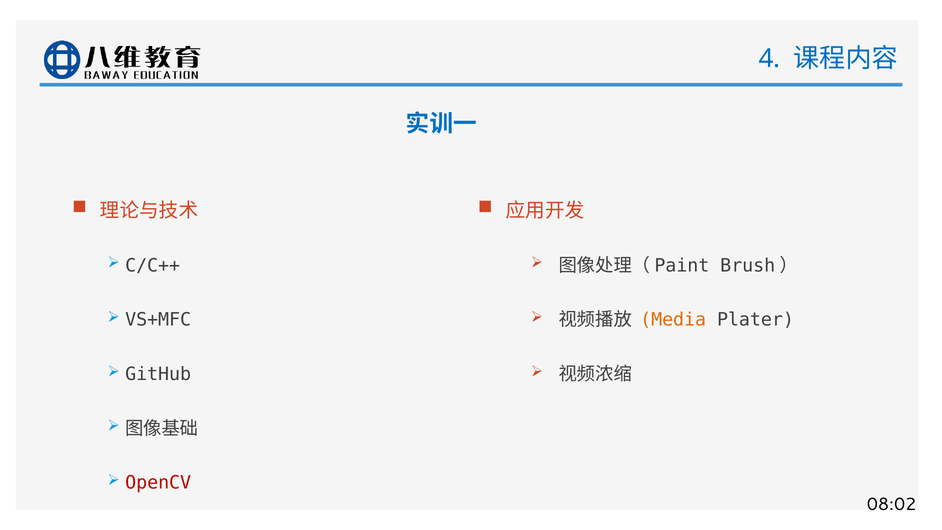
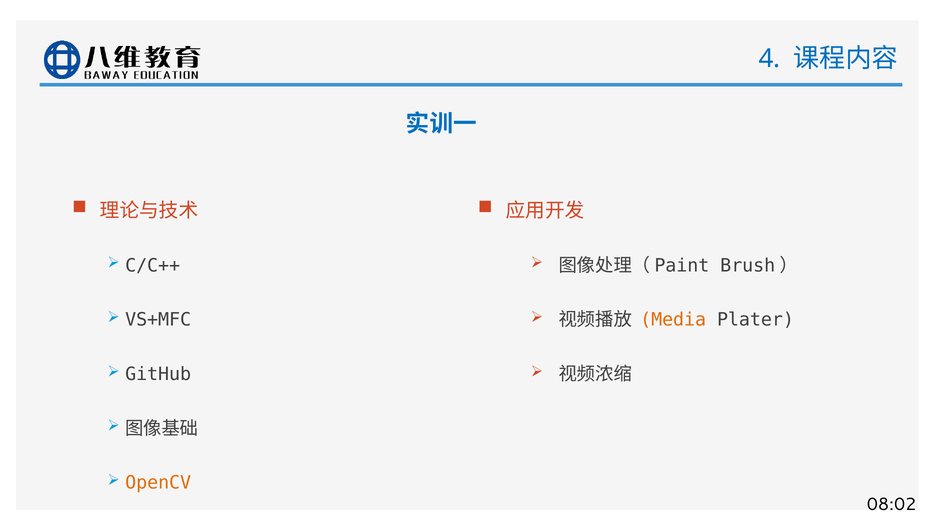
OpenCV colour: red -> orange
